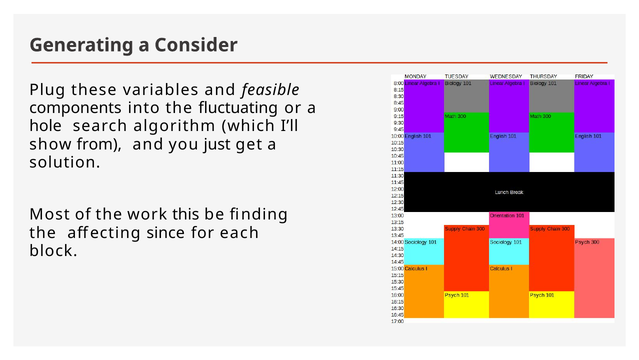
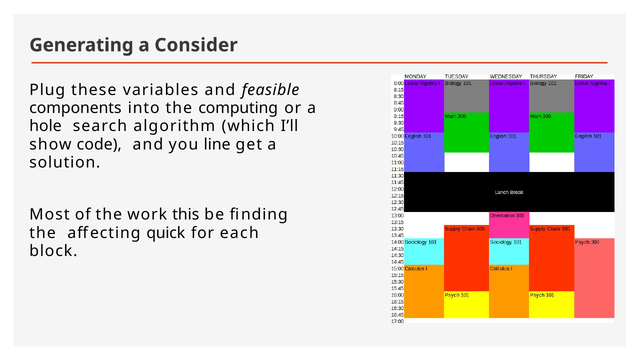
fluctuating: fluctuating -> computing
from: from -> code
just: just -> line
since: since -> quick
